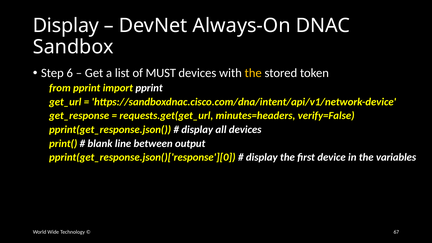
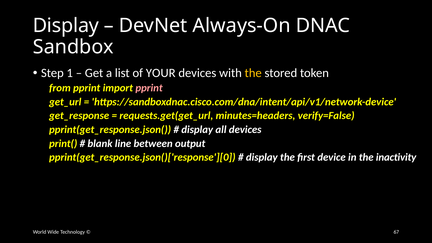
6: 6 -> 1
MUST: MUST -> YOUR
pprint at (149, 88) colour: white -> pink
variables: variables -> inactivity
